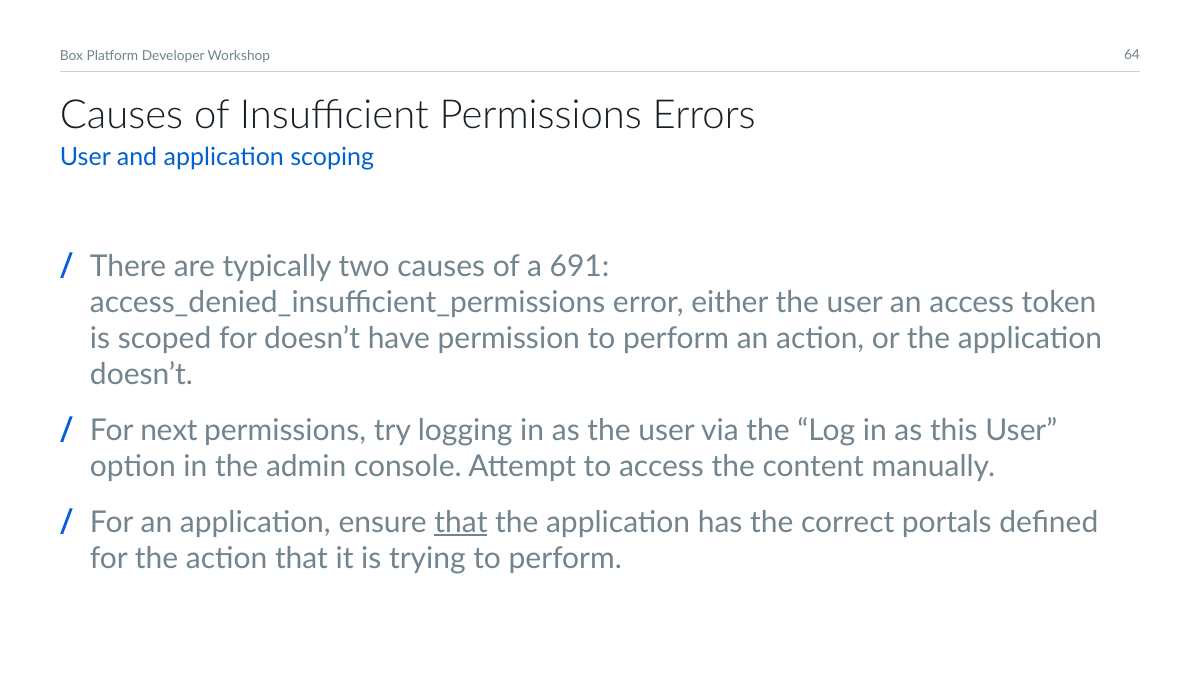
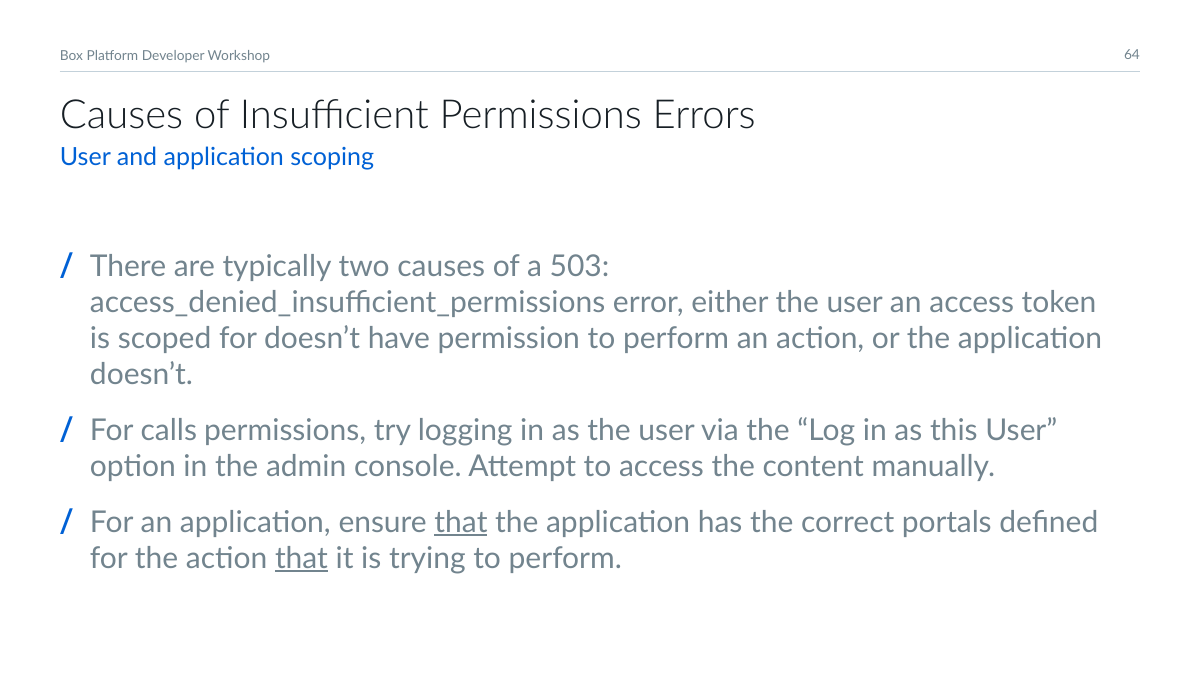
691: 691 -> 503
next: next -> calls
that at (301, 558) underline: none -> present
